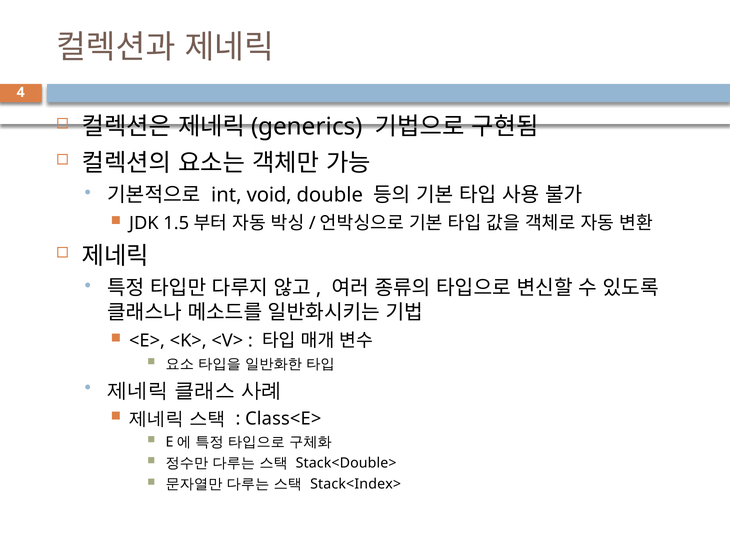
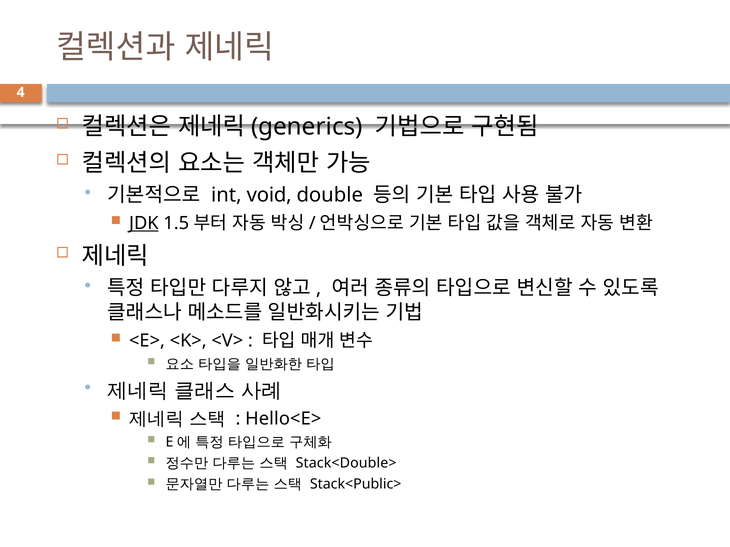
JDK underline: none -> present
Class<E>: Class<E> -> Hello<E>
Stack<Index>: Stack<Index> -> Stack<Public>
